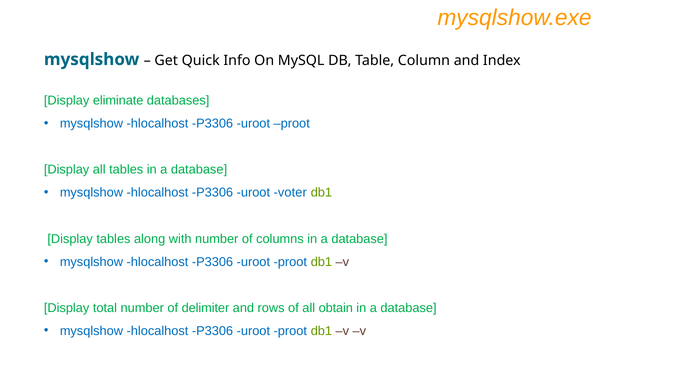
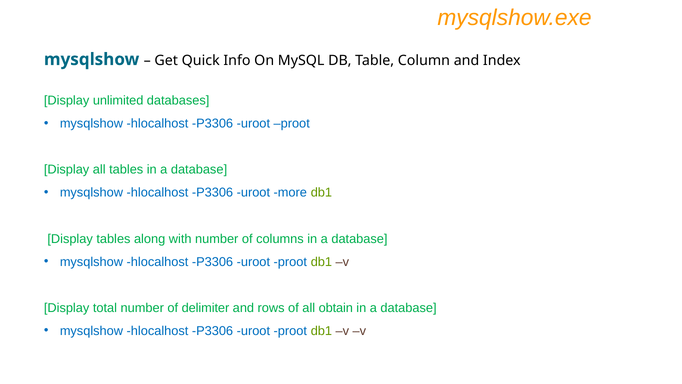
eliminate: eliminate -> unlimited
voter: voter -> more
